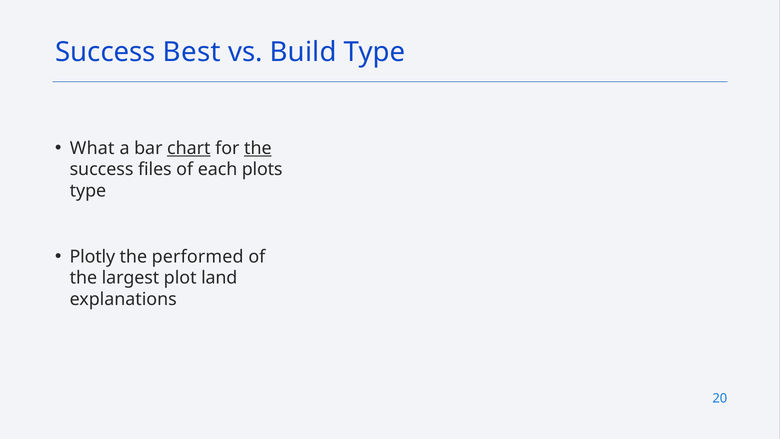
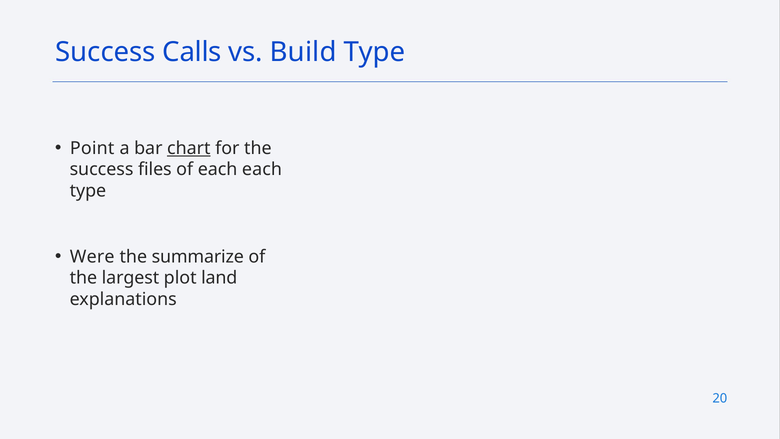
Best: Best -> Calls
What: What -> Point
the at (258, 148) underline: present -> none
each plots: plots -> each
Plotly: Plotly -> Were
performed: performed -> summarize
